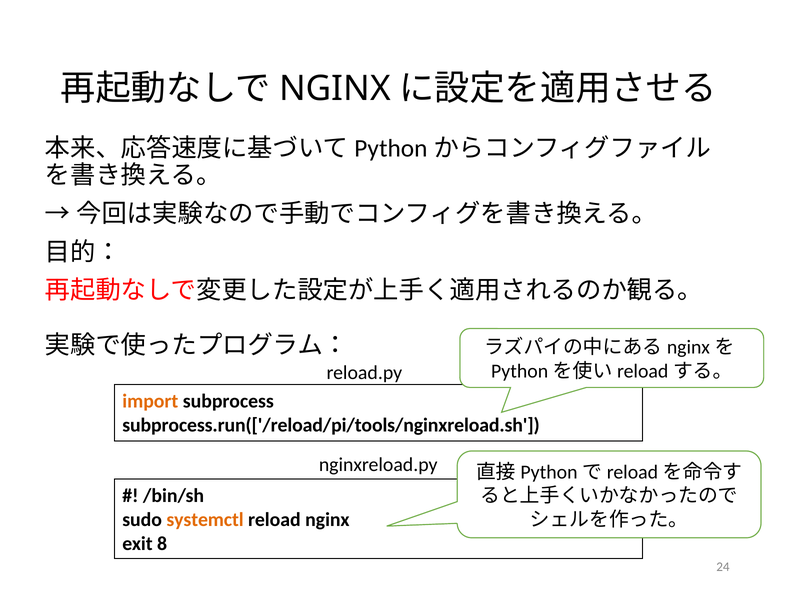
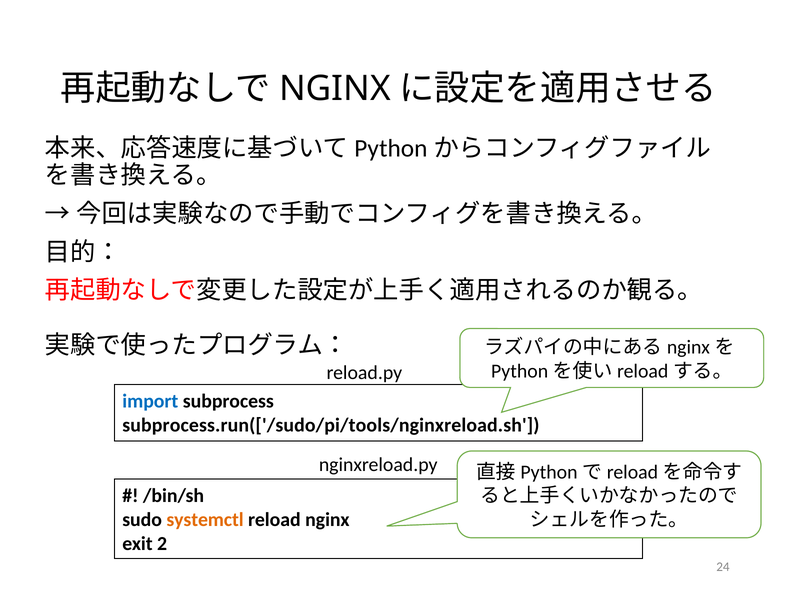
import colour: orange -> blue
subprocess.run(['/reload/pi/tools/nginxreload.sh: subprocess.run(['/reload/pi/tools/nginxreload.sh -> subprocess.run(['/sudo/pi/tools/nginxreload.sh
8: 8 -> 2
